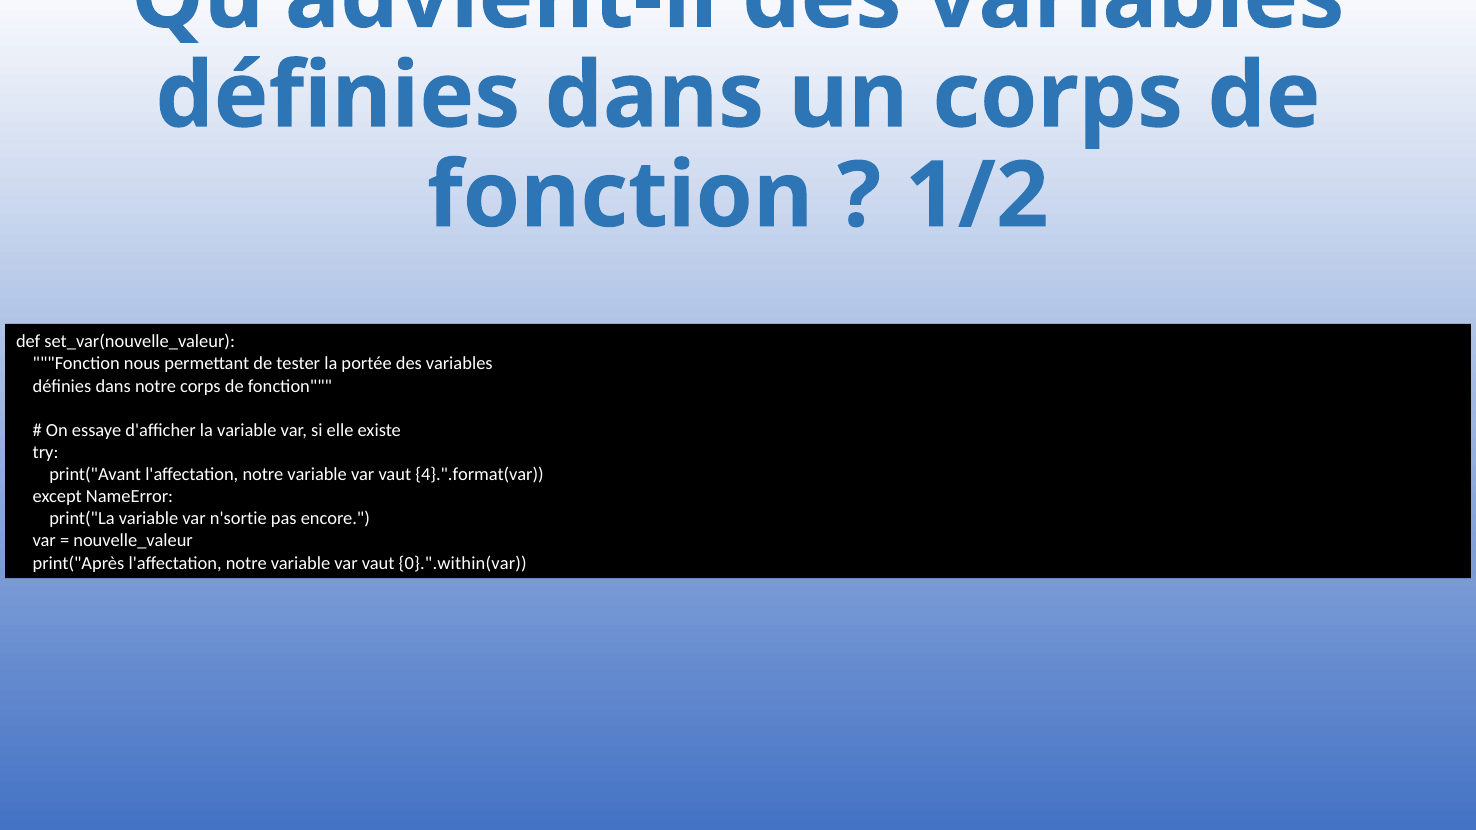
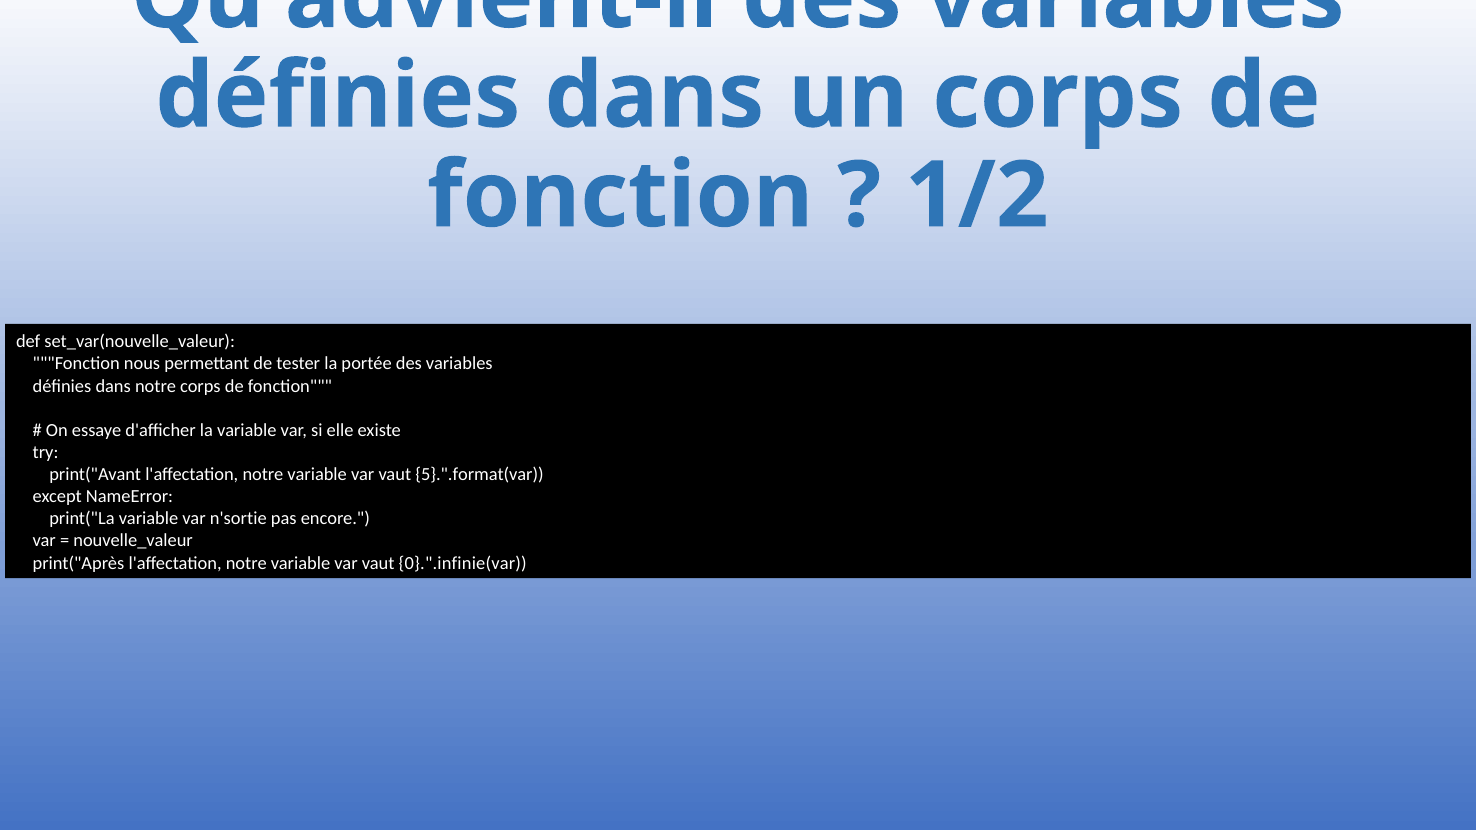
4}.".format(var: 4}.".format(var -> 5}.".format(var
0}.".within(var: 0}.".within(var -> 0}.".infinie(var
